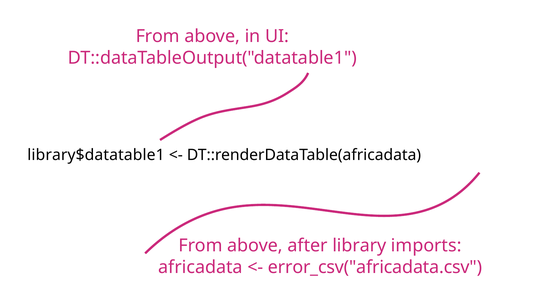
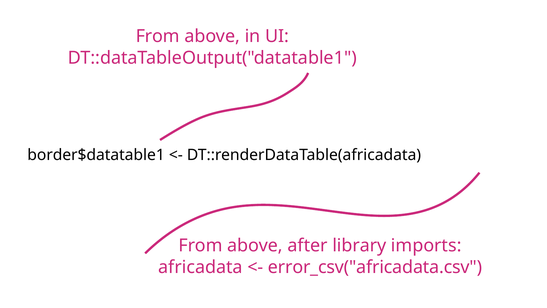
library$datatable1: library$datatable1 -> border$datatable1
